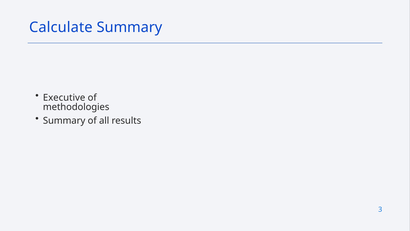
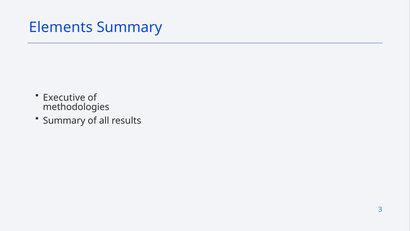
Calculate: Calculate -> Elements
